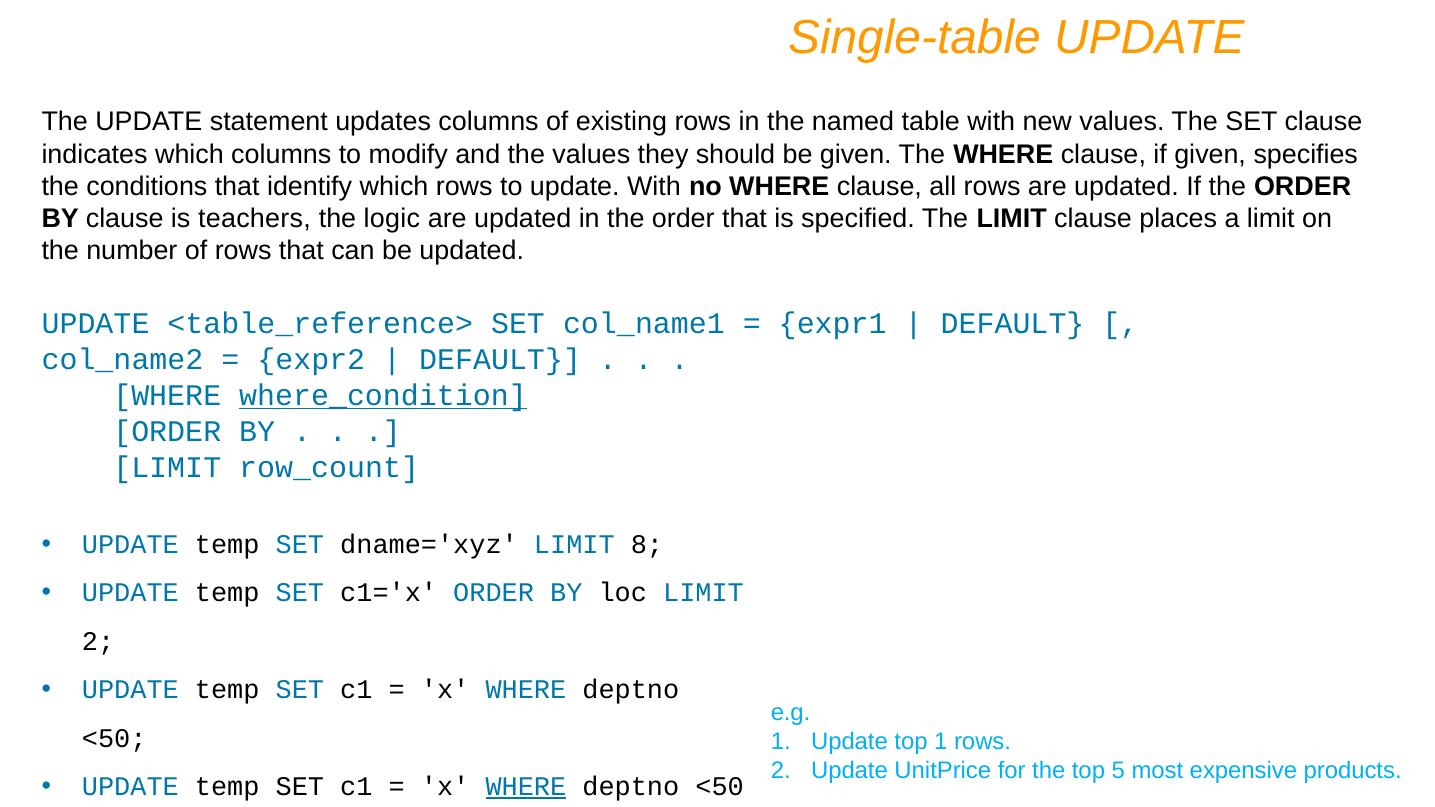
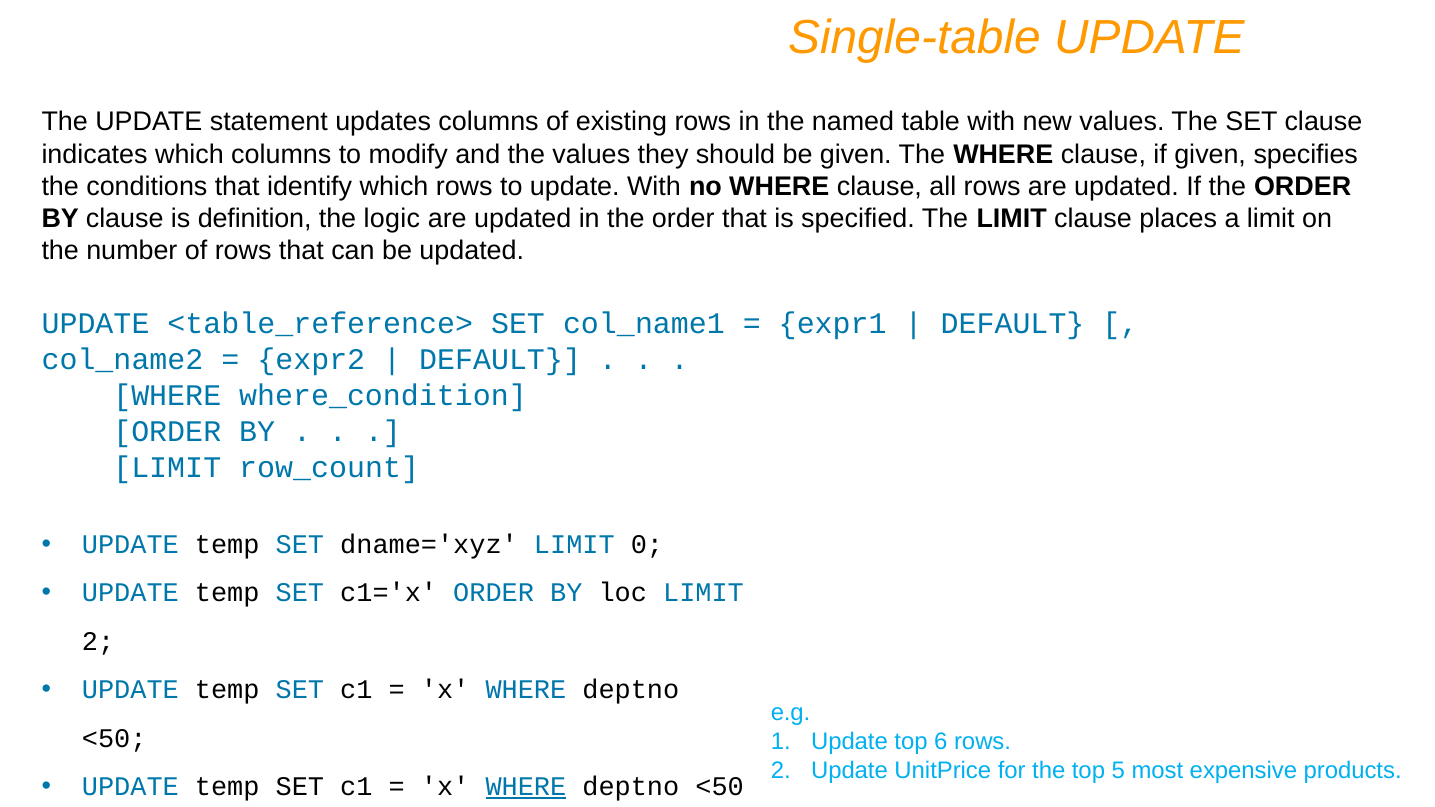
teachers: teachers -> definition
where_condition underline: present -> none
8: 8 -> 0
top 1: 1 -> 6
